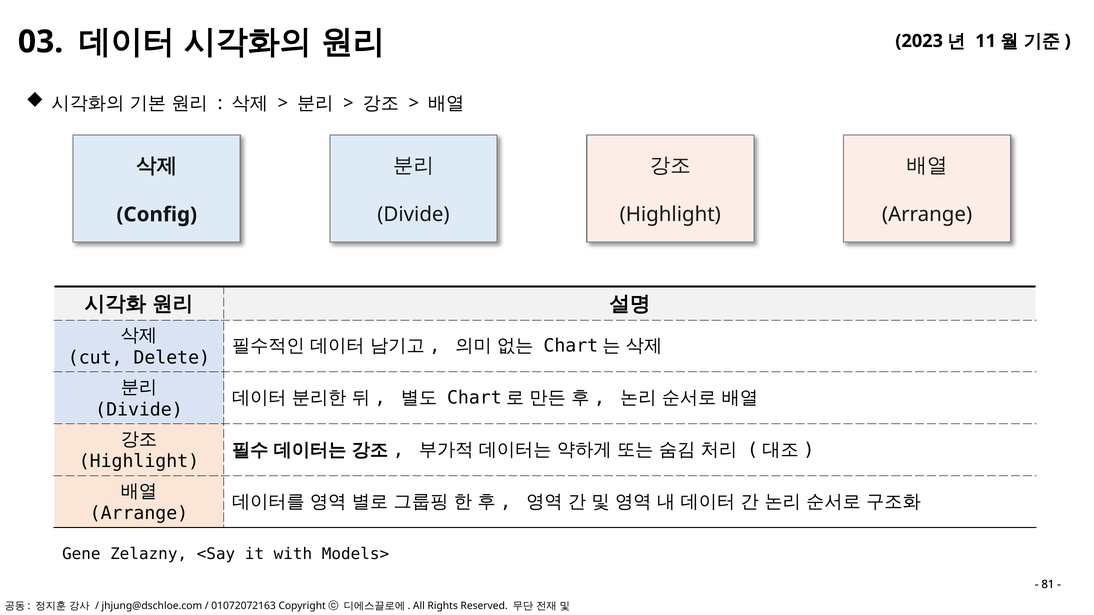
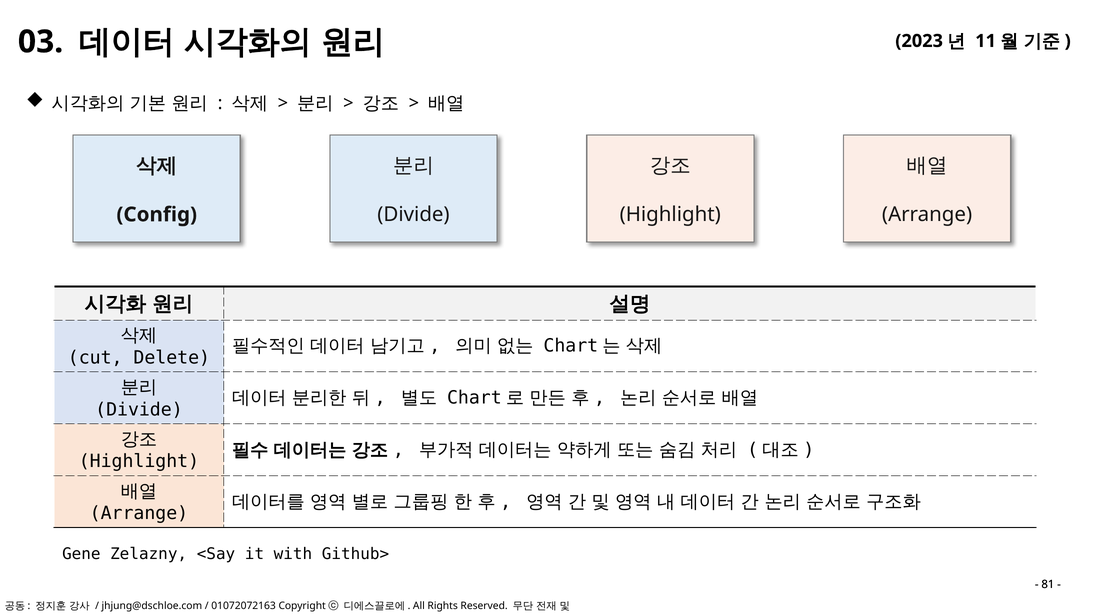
Models>: Models> -> Github>
